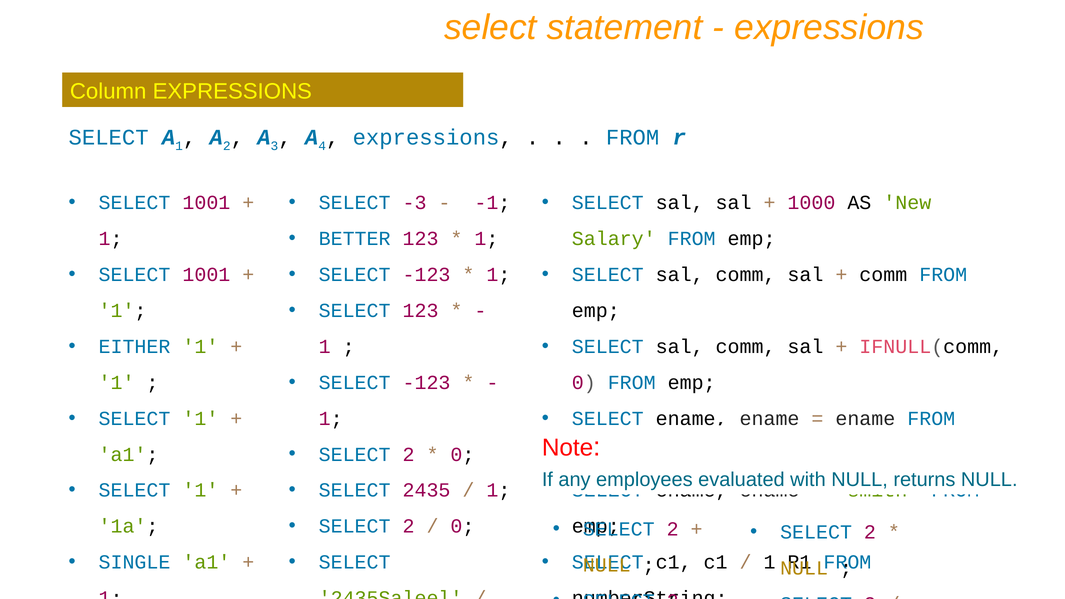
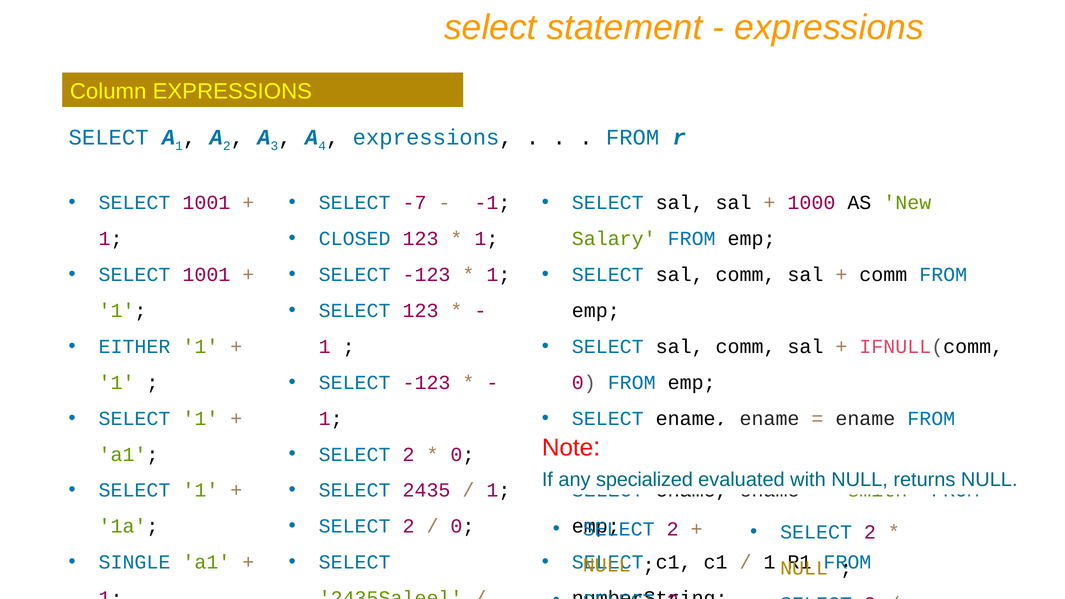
-3: -3 -> -7
BETTER: BETTER -> CLOSED
employees: employees -> specialized
